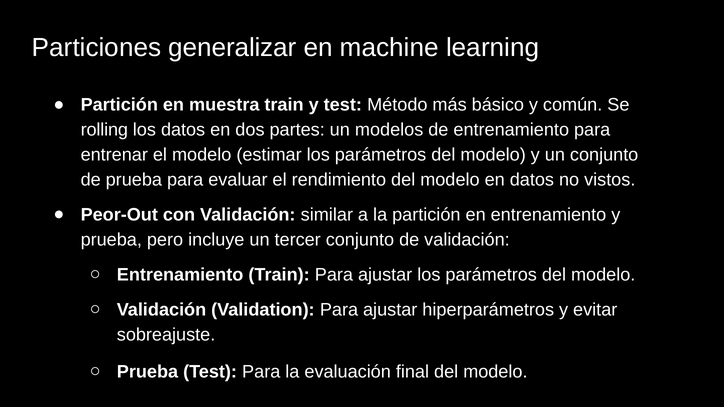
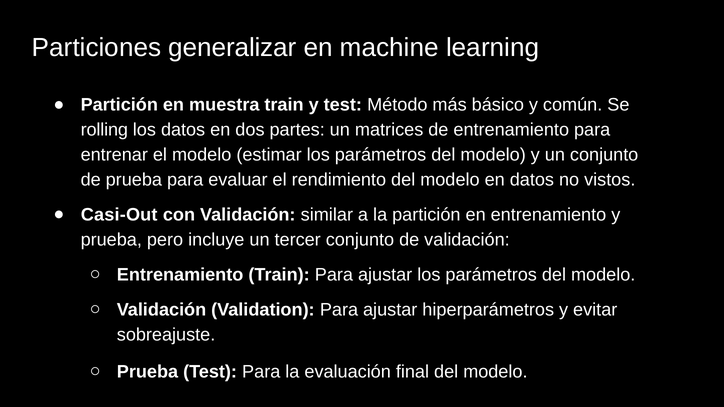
modelos: modelos -> matrices
Peor-Out: Peor-Out -> Casi-Out
